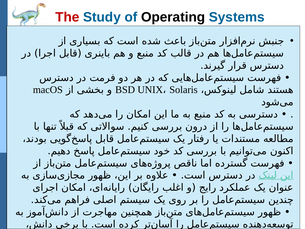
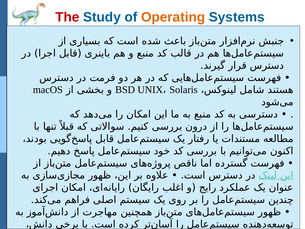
Operating at (173, 17) colour: black -> orange
